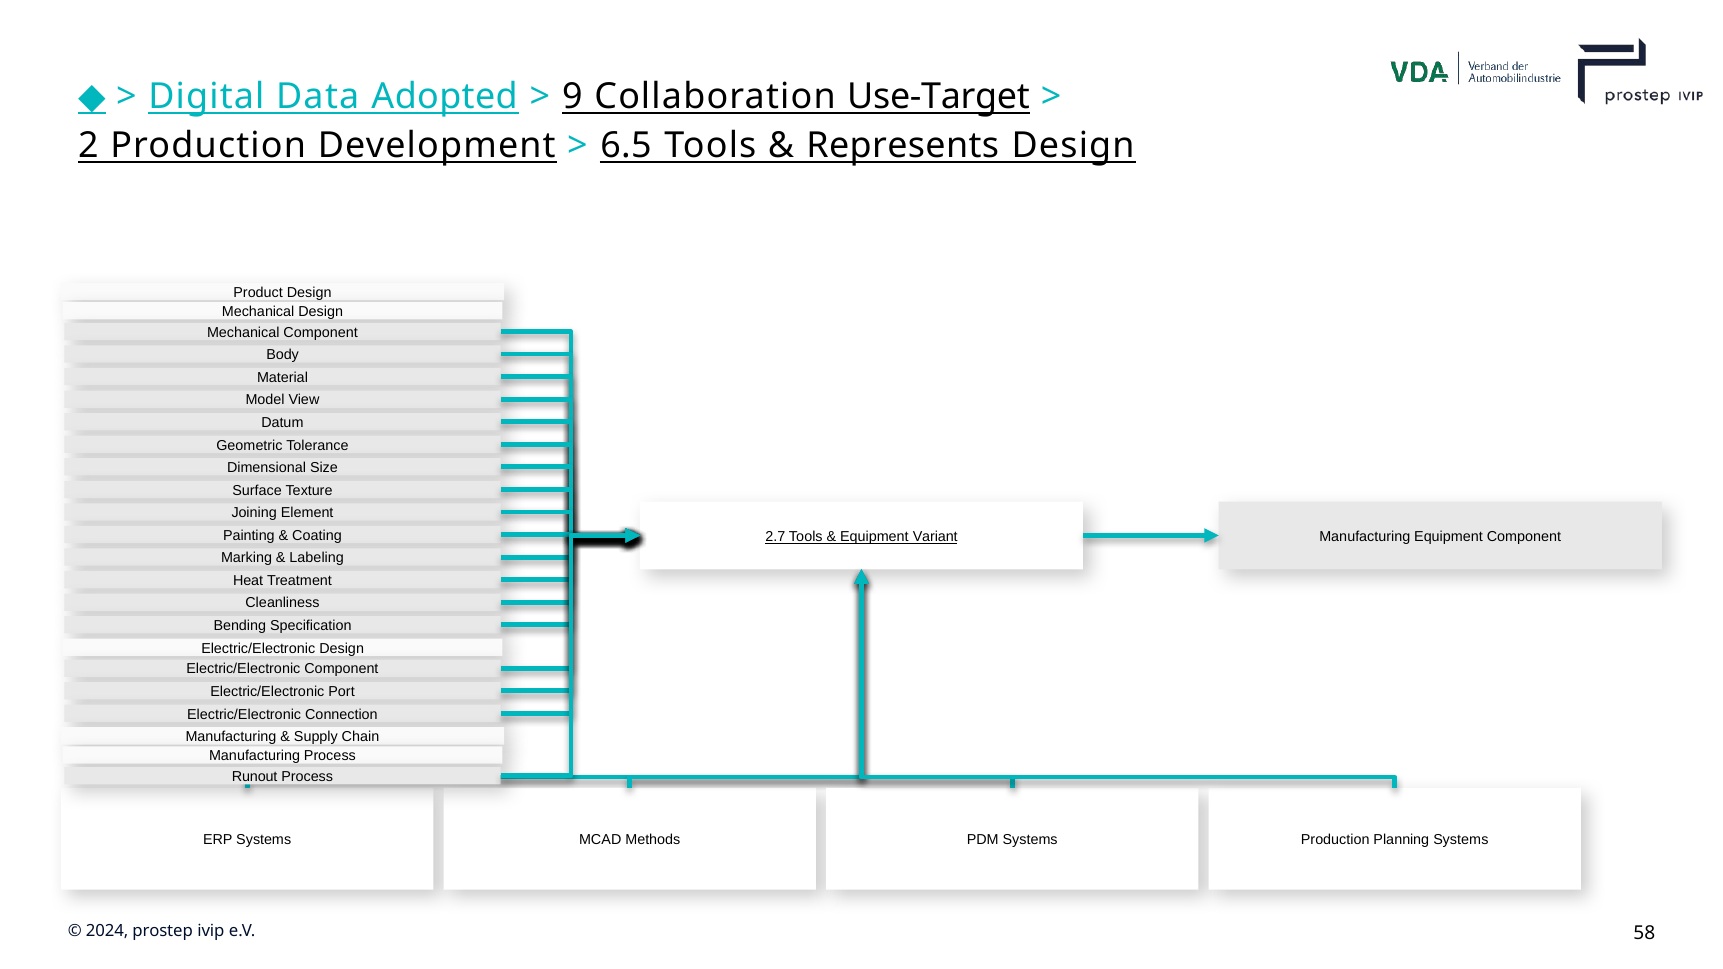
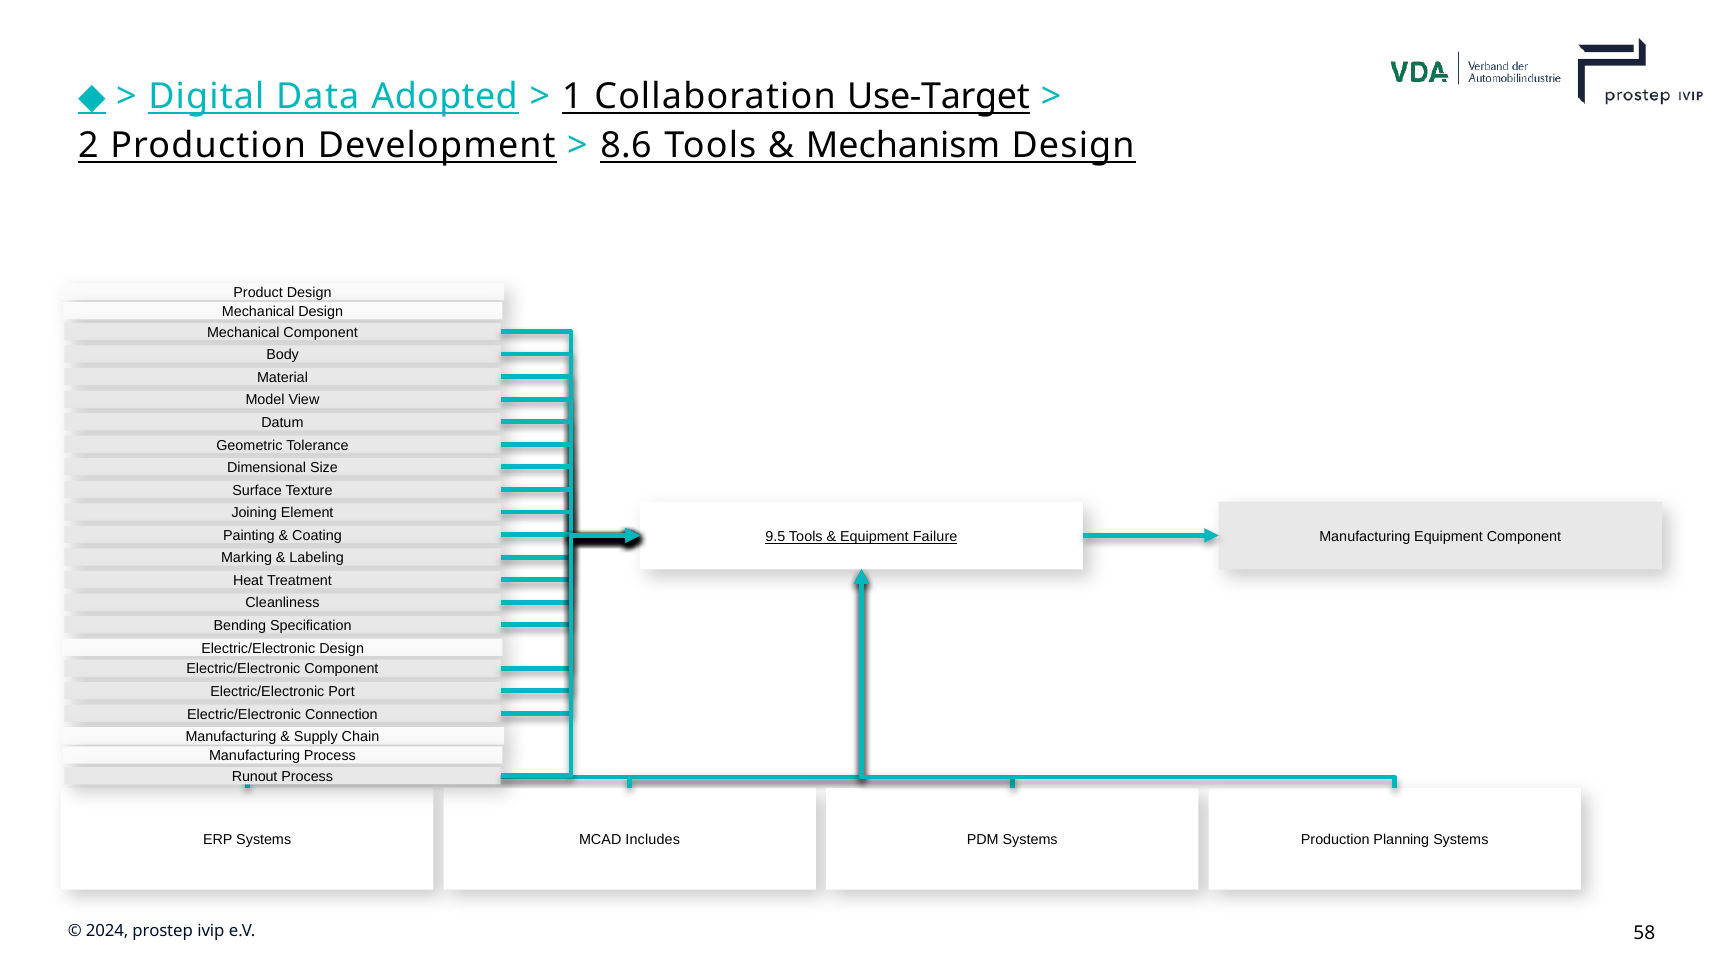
9: 9 -> 1
6.5: 6.5 -> 8.6
Represents: Represents -> Mechanism
2.7: 2.7 -> 9.5
Variant: Variant -> Failure
Methods: Methods -> Includes
